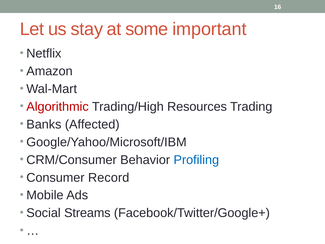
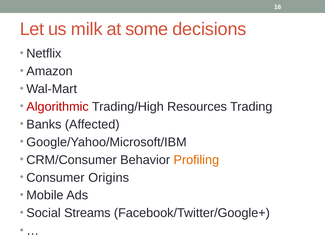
stay: stay -> milk
important: important -> decisions
Profiling colour: blue -> orange
Record: Record -> Origins
